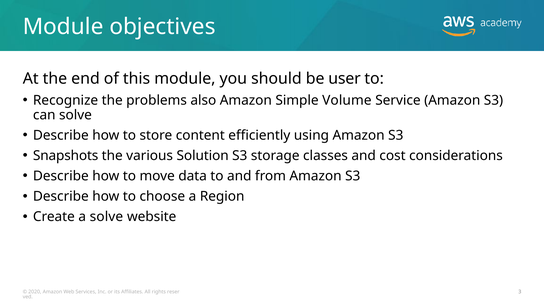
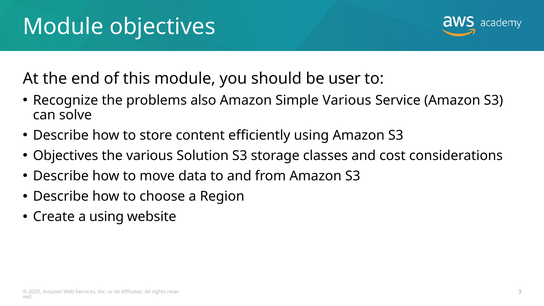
Simple Volume: Volume -> Various
Snapshots at (66, 156): Snapshots -> Objectives
a solve: solve -> using
